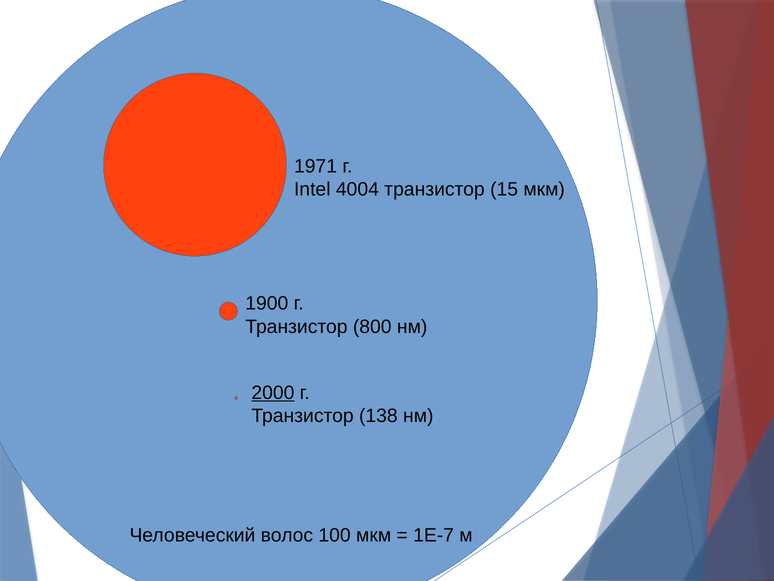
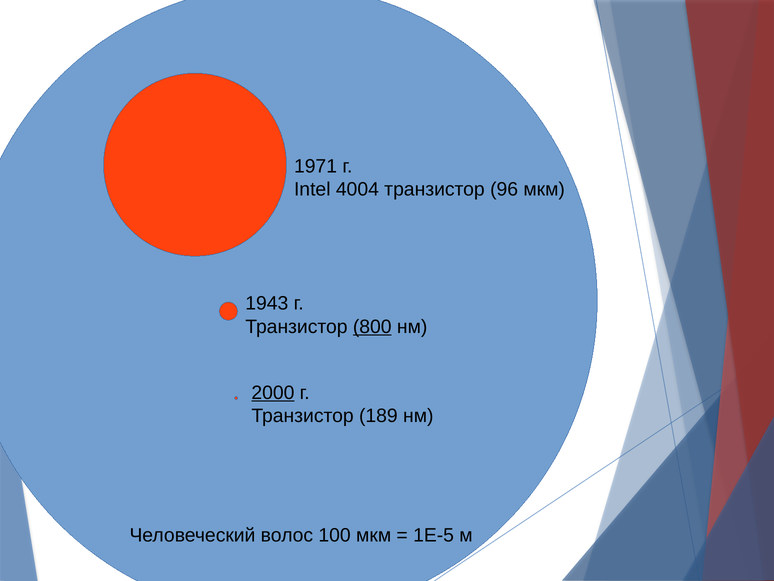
15: 15 -> 96
1900: 1900 -> 1943
800 underline: none -> present
138: 138 -> 189
1E-7: 1E-7 -> 1E-5
